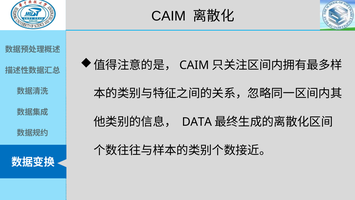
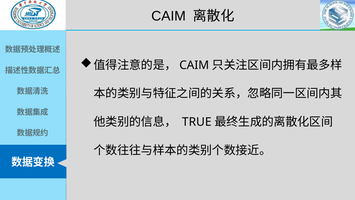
DATA: DATA -> TRUE
